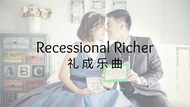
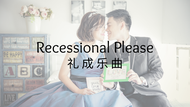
Richer: Richer -> Please
